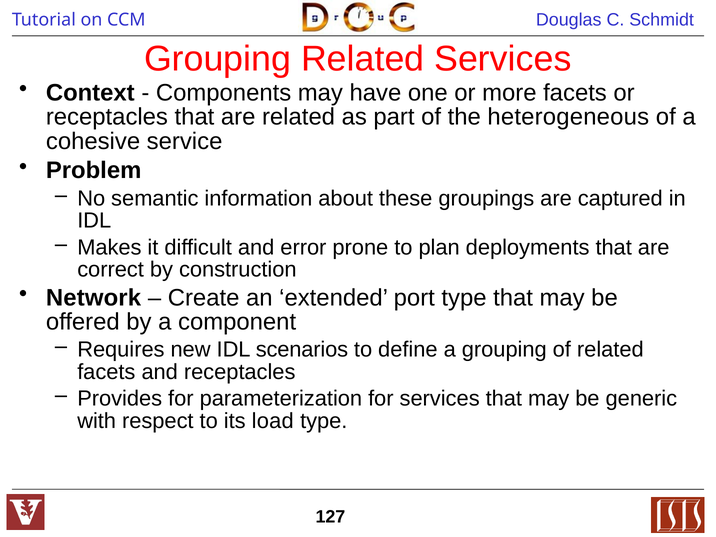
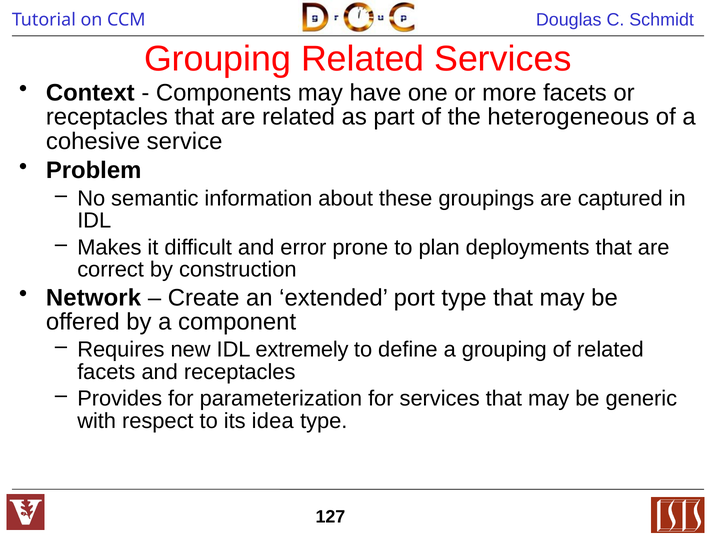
scenarios: scenarios -> extremely
load: load -> idea
